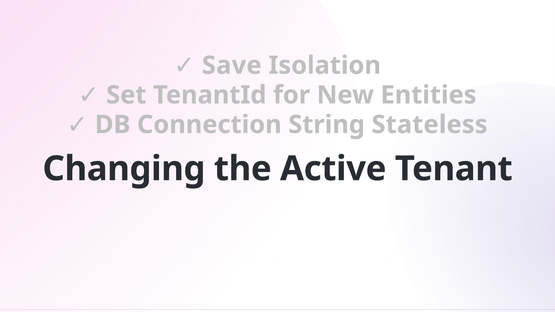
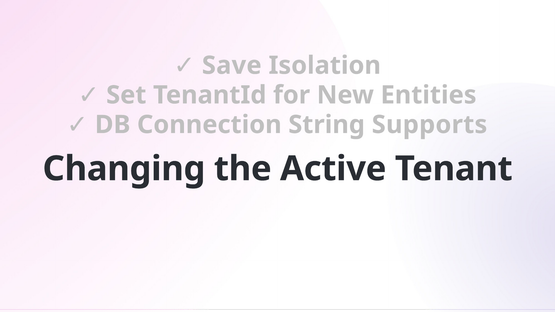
Stateless: Stateless -> Supports
